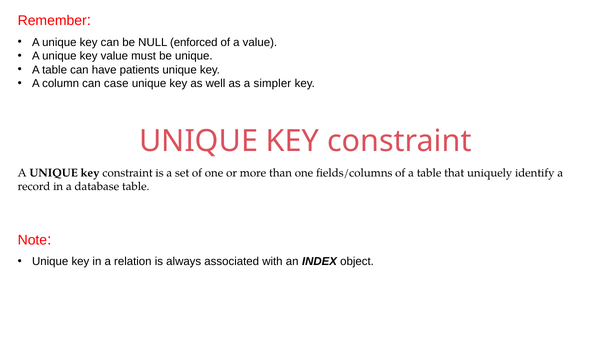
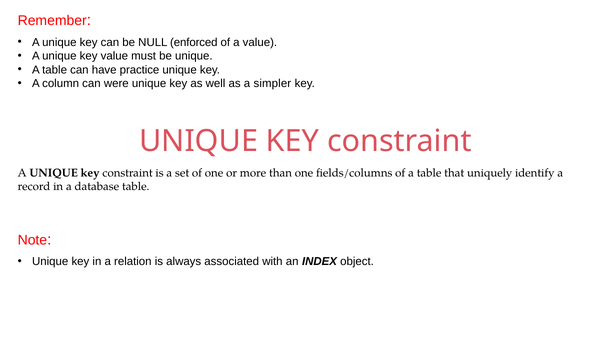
patients: patients -> practice
case: case -> were
